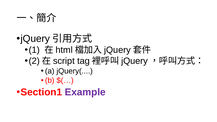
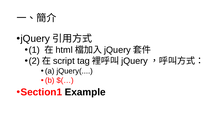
Example colour: purple -> black
